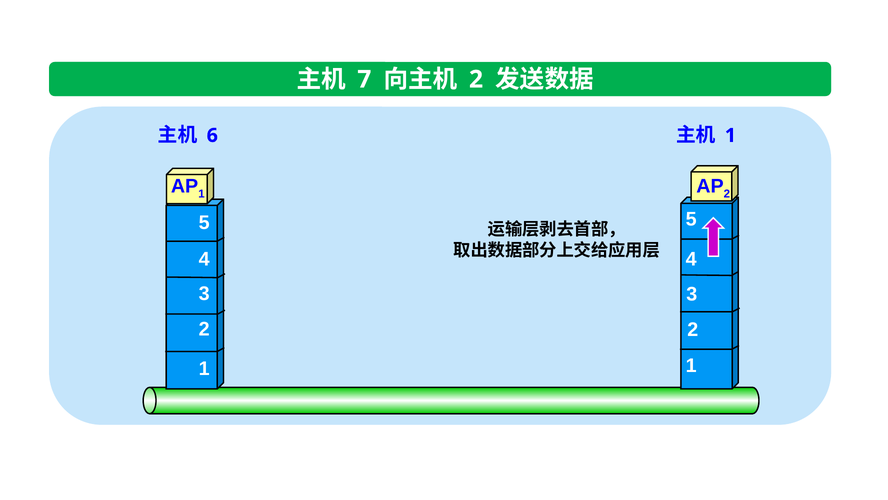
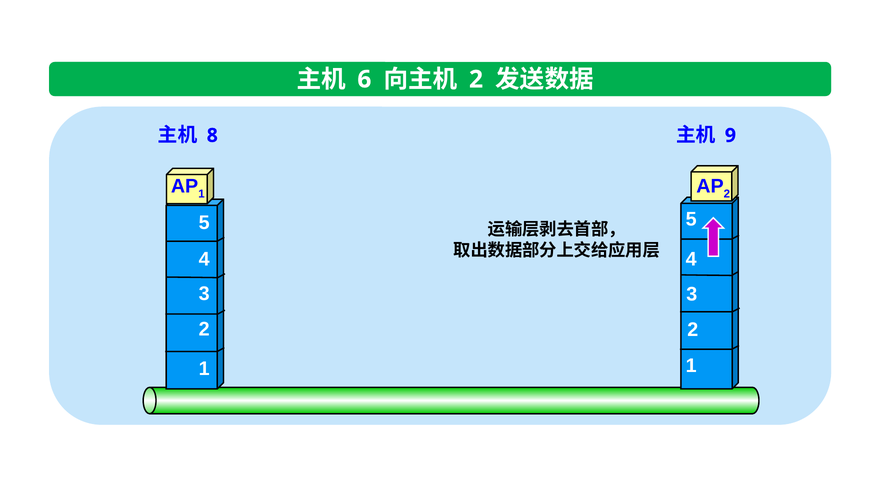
7: 7 -> 6
6: 6 -> 8
1 at (730, 135): 1 -> 9
